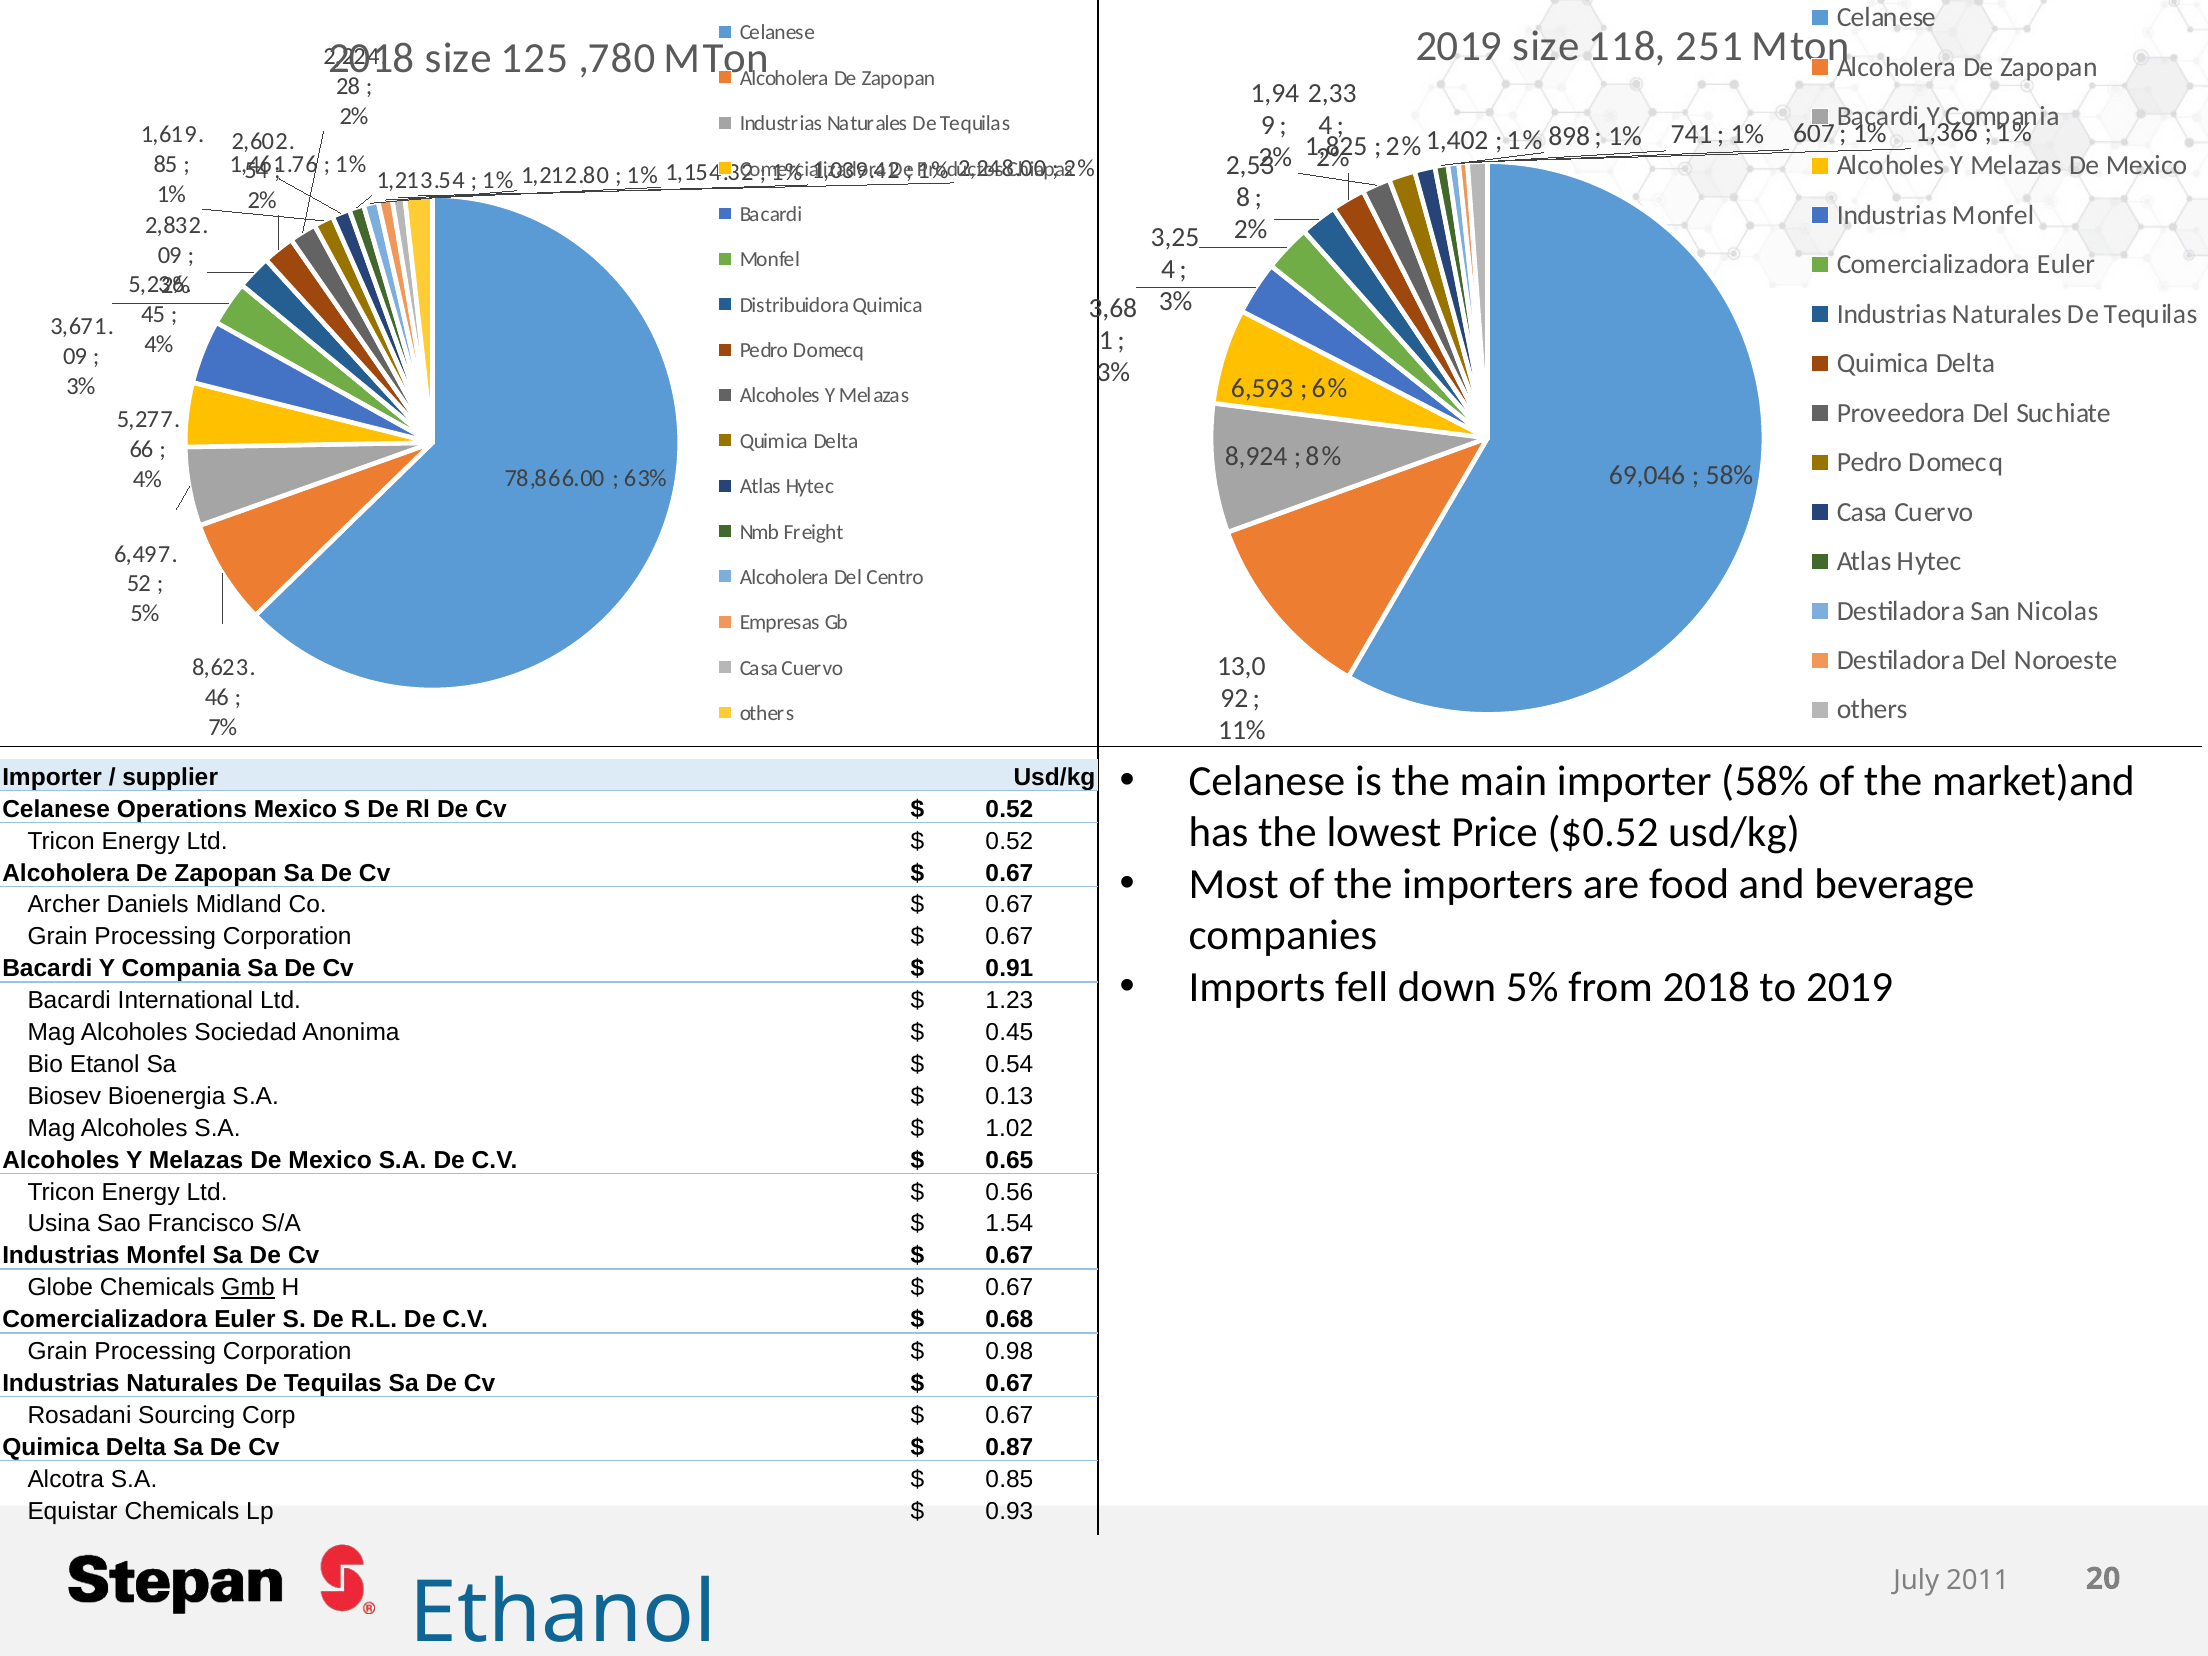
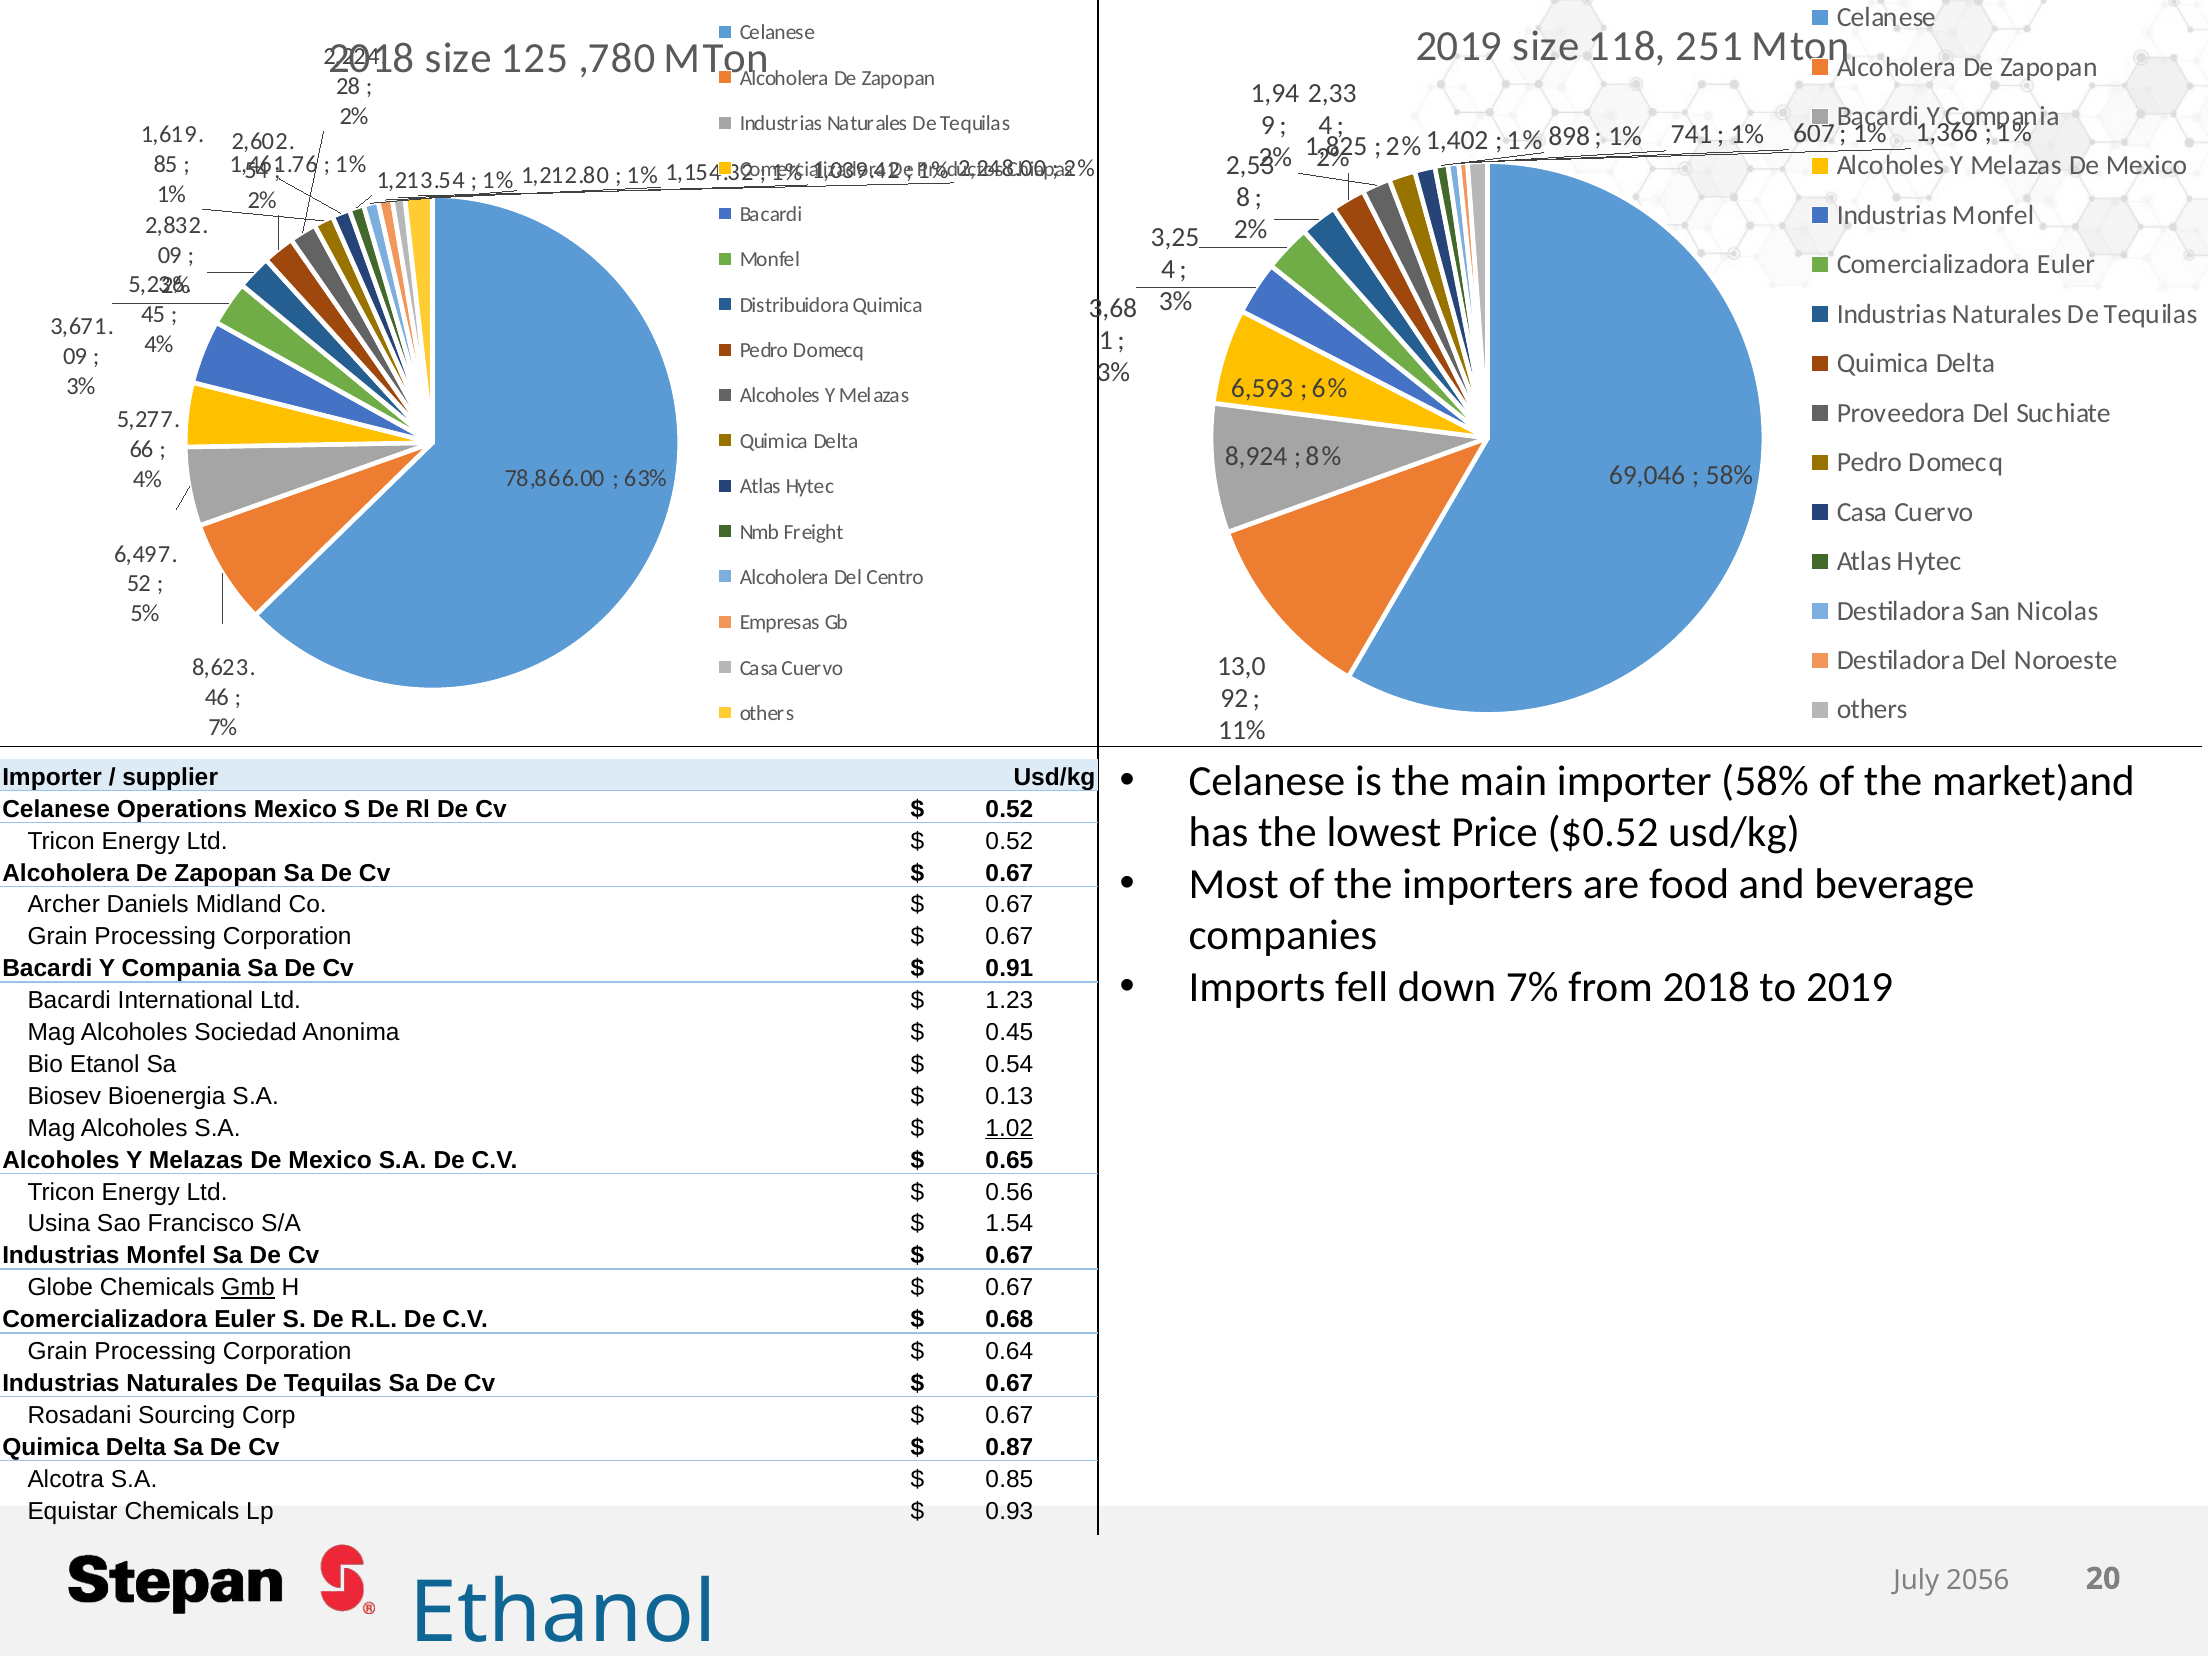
down 5%: 5% -> 7%
1.02 underline: none -> present
0.98: 0.98 -> 0.64
2011: 2011 -> 2056
